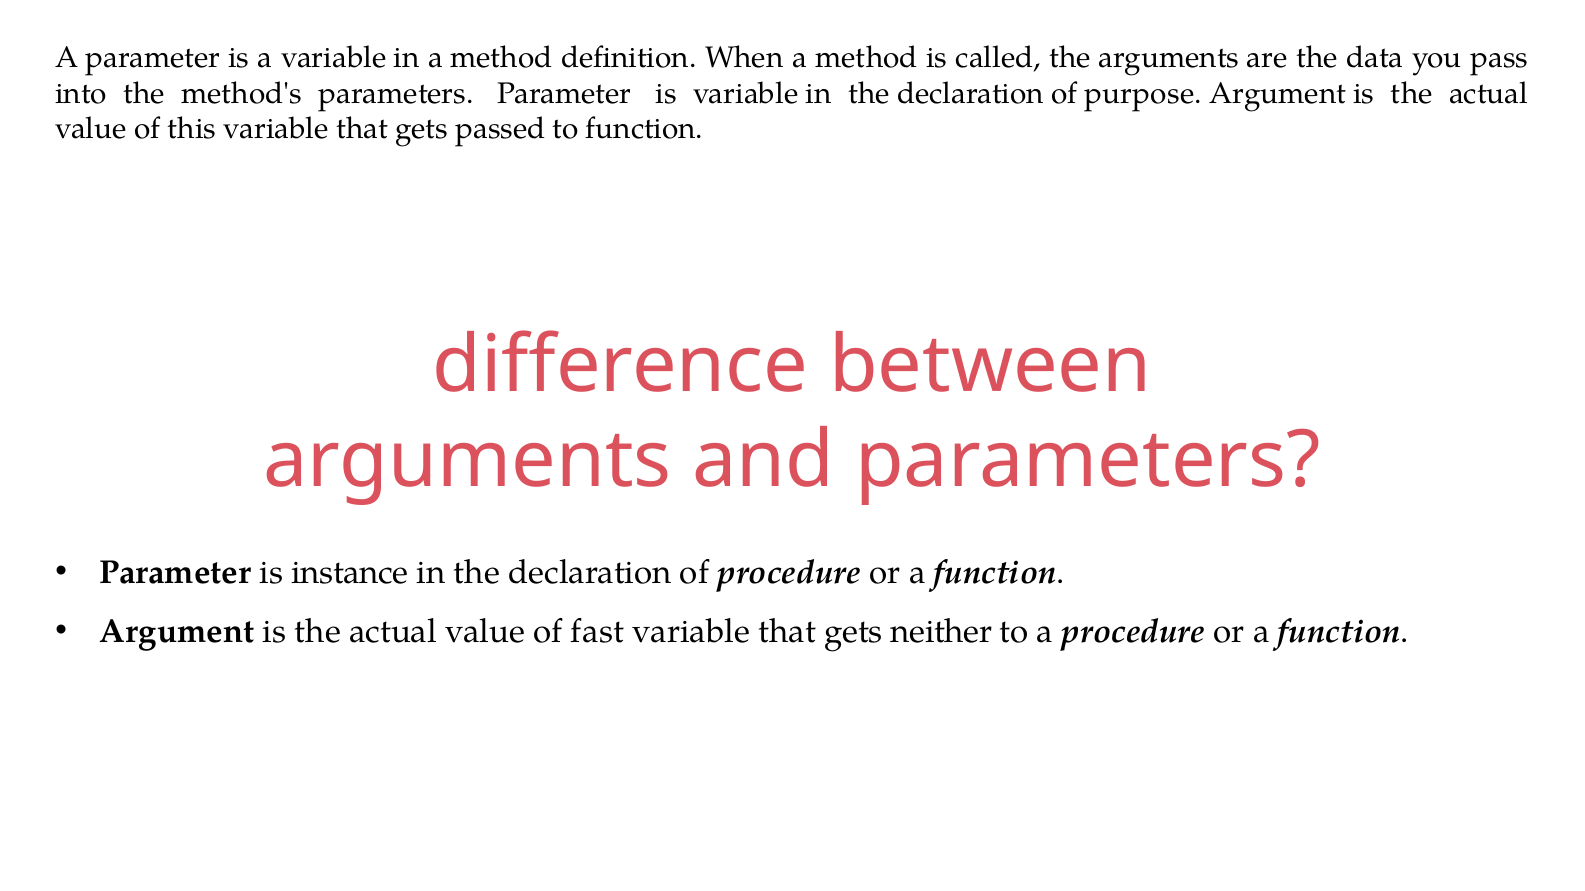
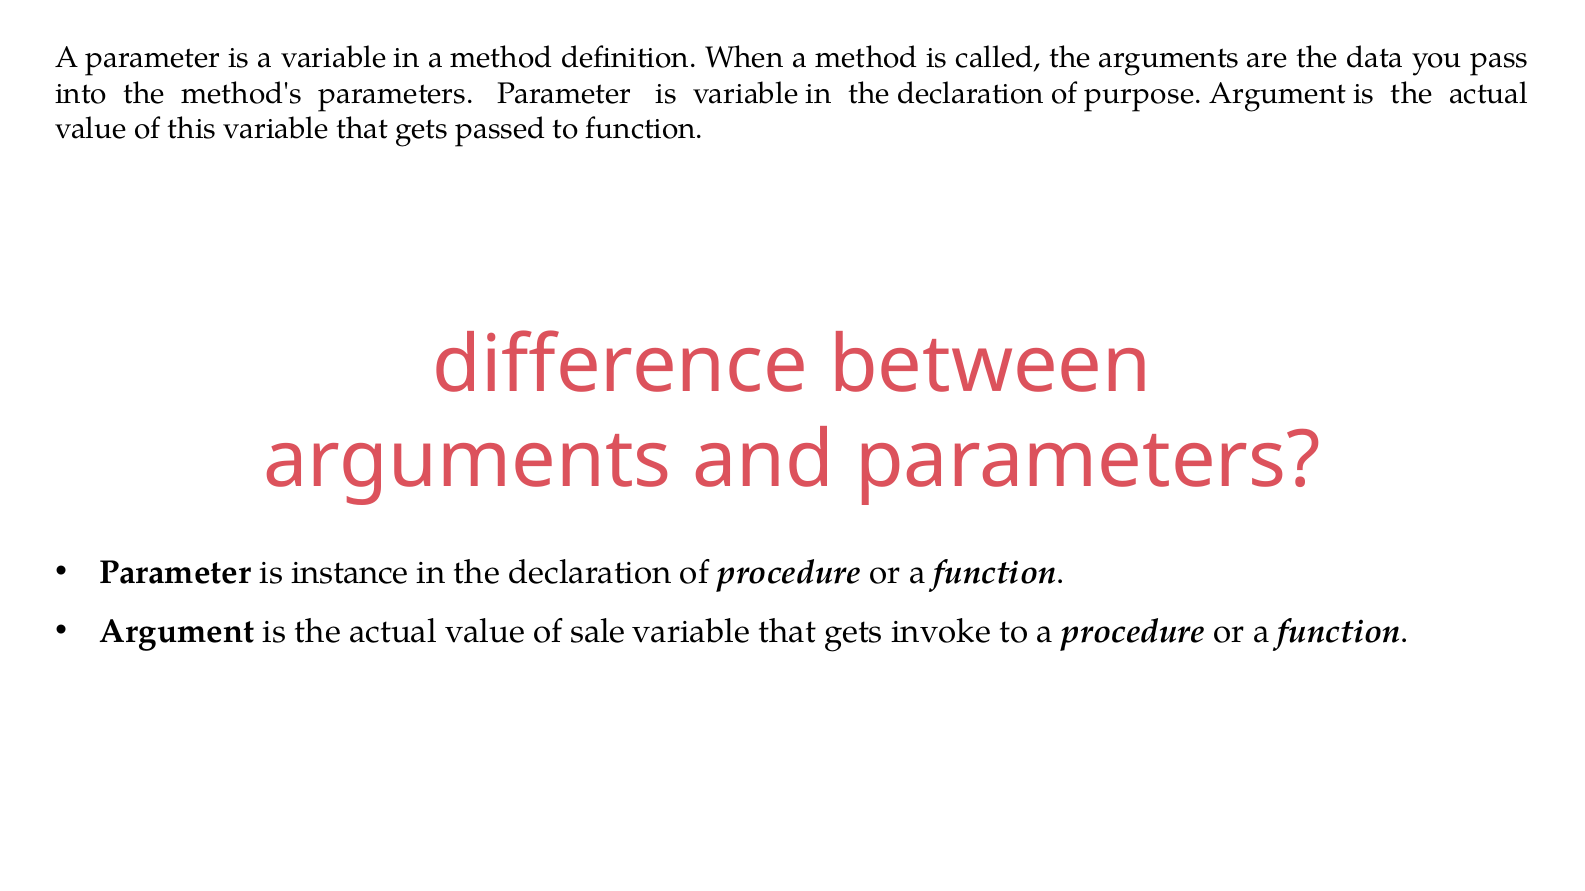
fast: fast -> sale
neither: neither -> invoke
